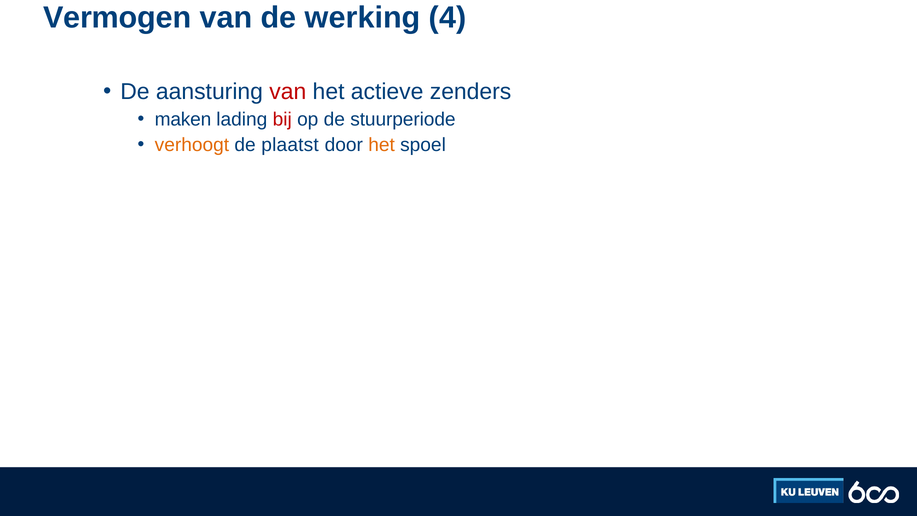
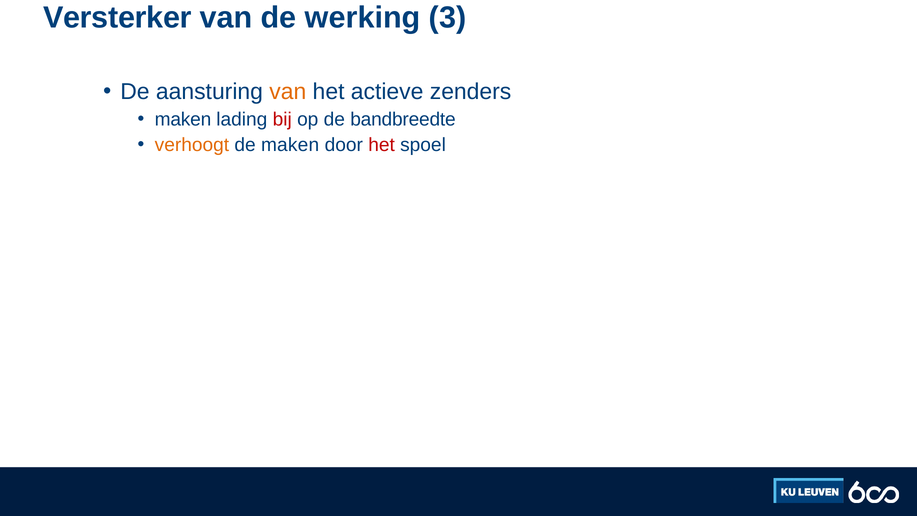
Vermogen: Vermogen -> Versterker
4: 4 -> 3
van at (288, 92) colour: red -> orange
stuurperiode: stuurperiode -> bandbreedte
de plaatst: plaatst -> maken
het at (382, 145) colour: orange -> red
